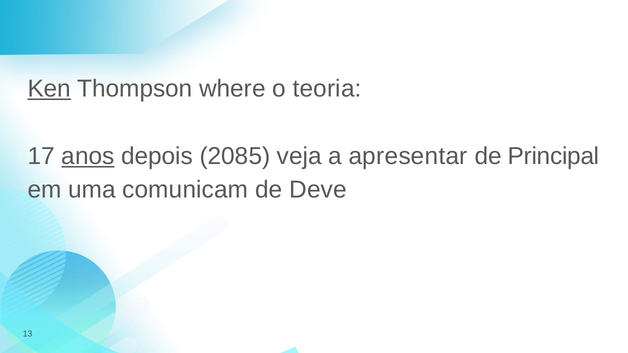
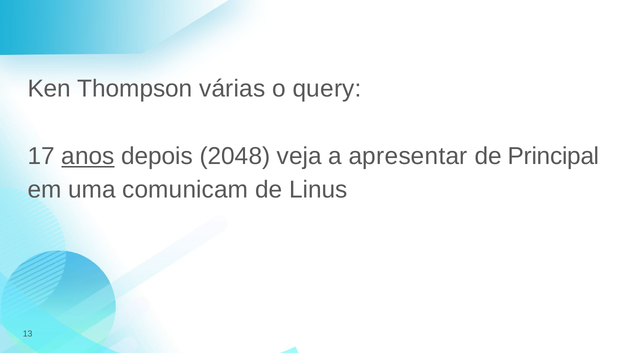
Ken underline: present -> none
where: where -> várias
teoria: teoria -> query
2085: 2085 -> 2048
Deve: Deve -> Linus
